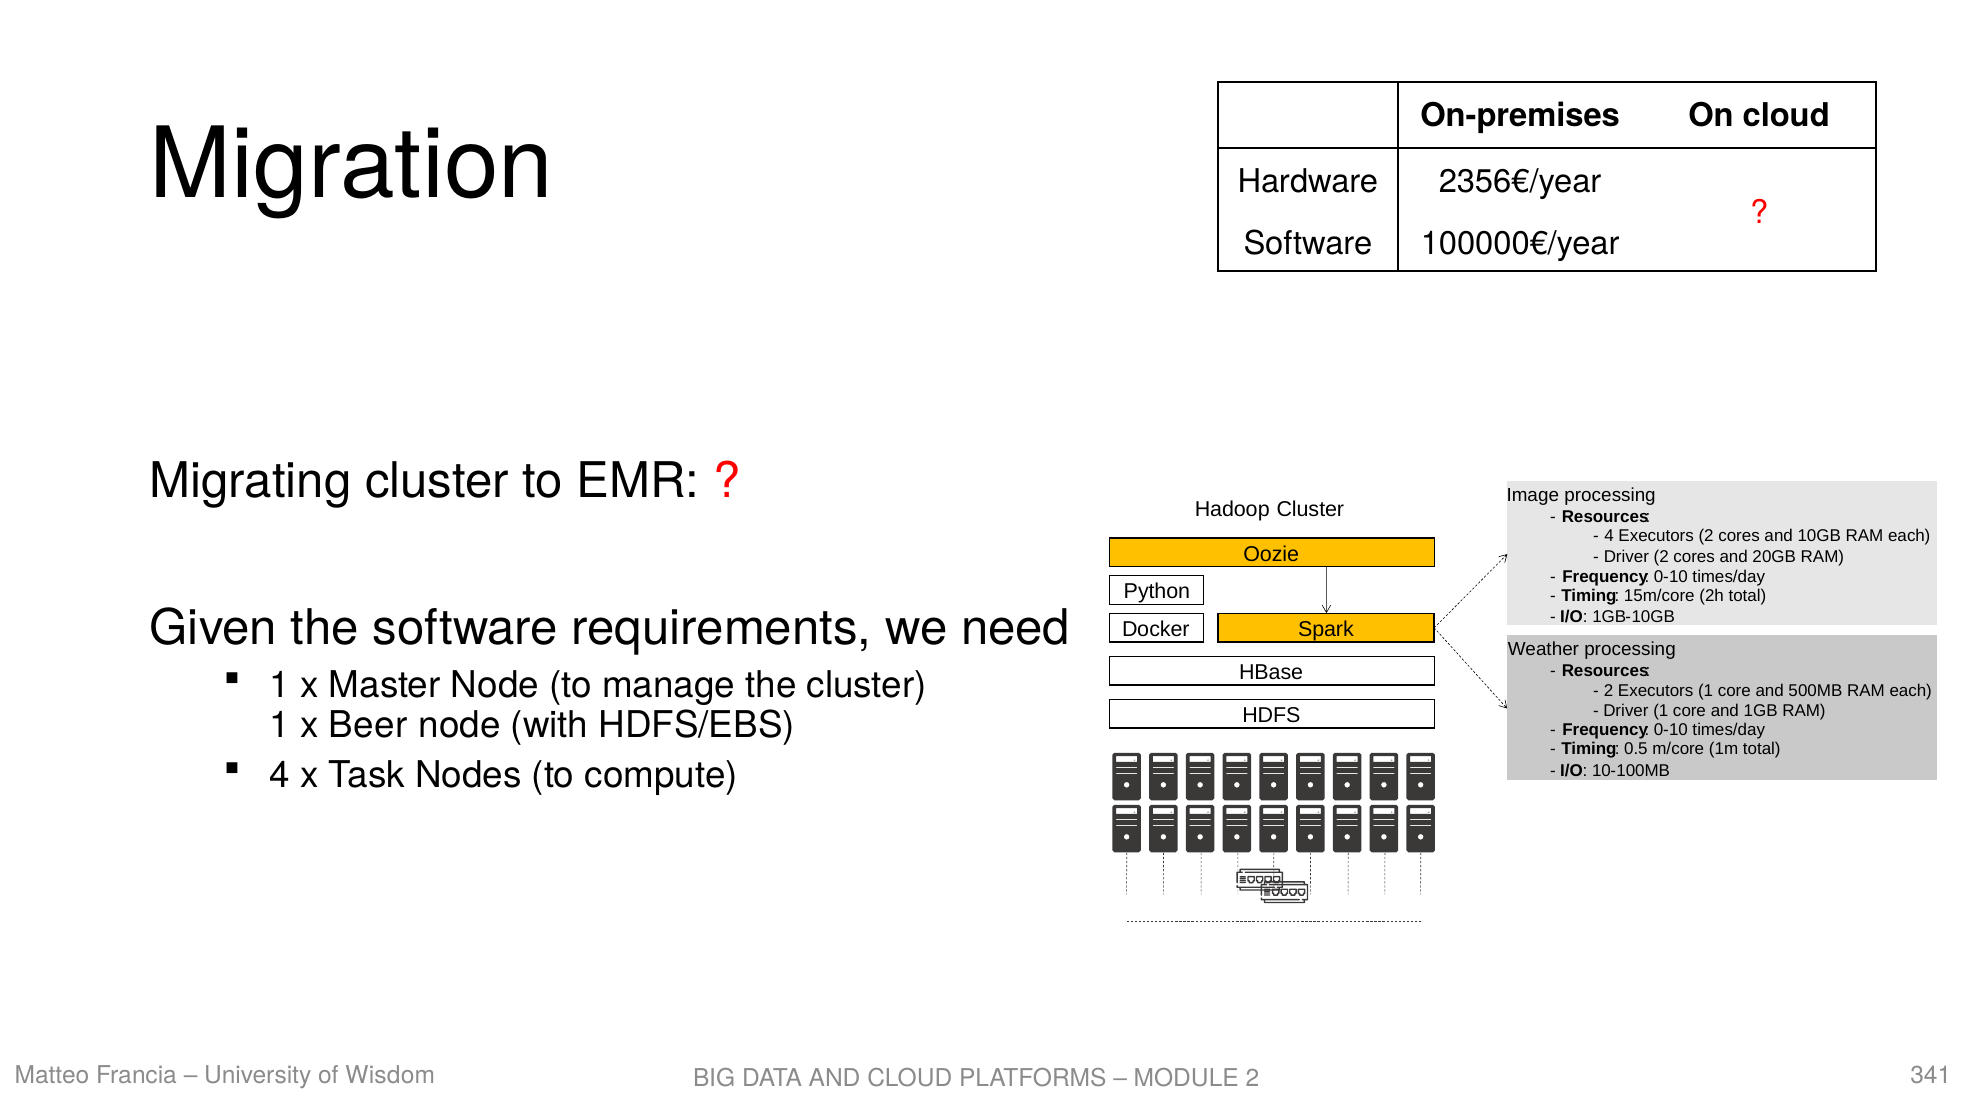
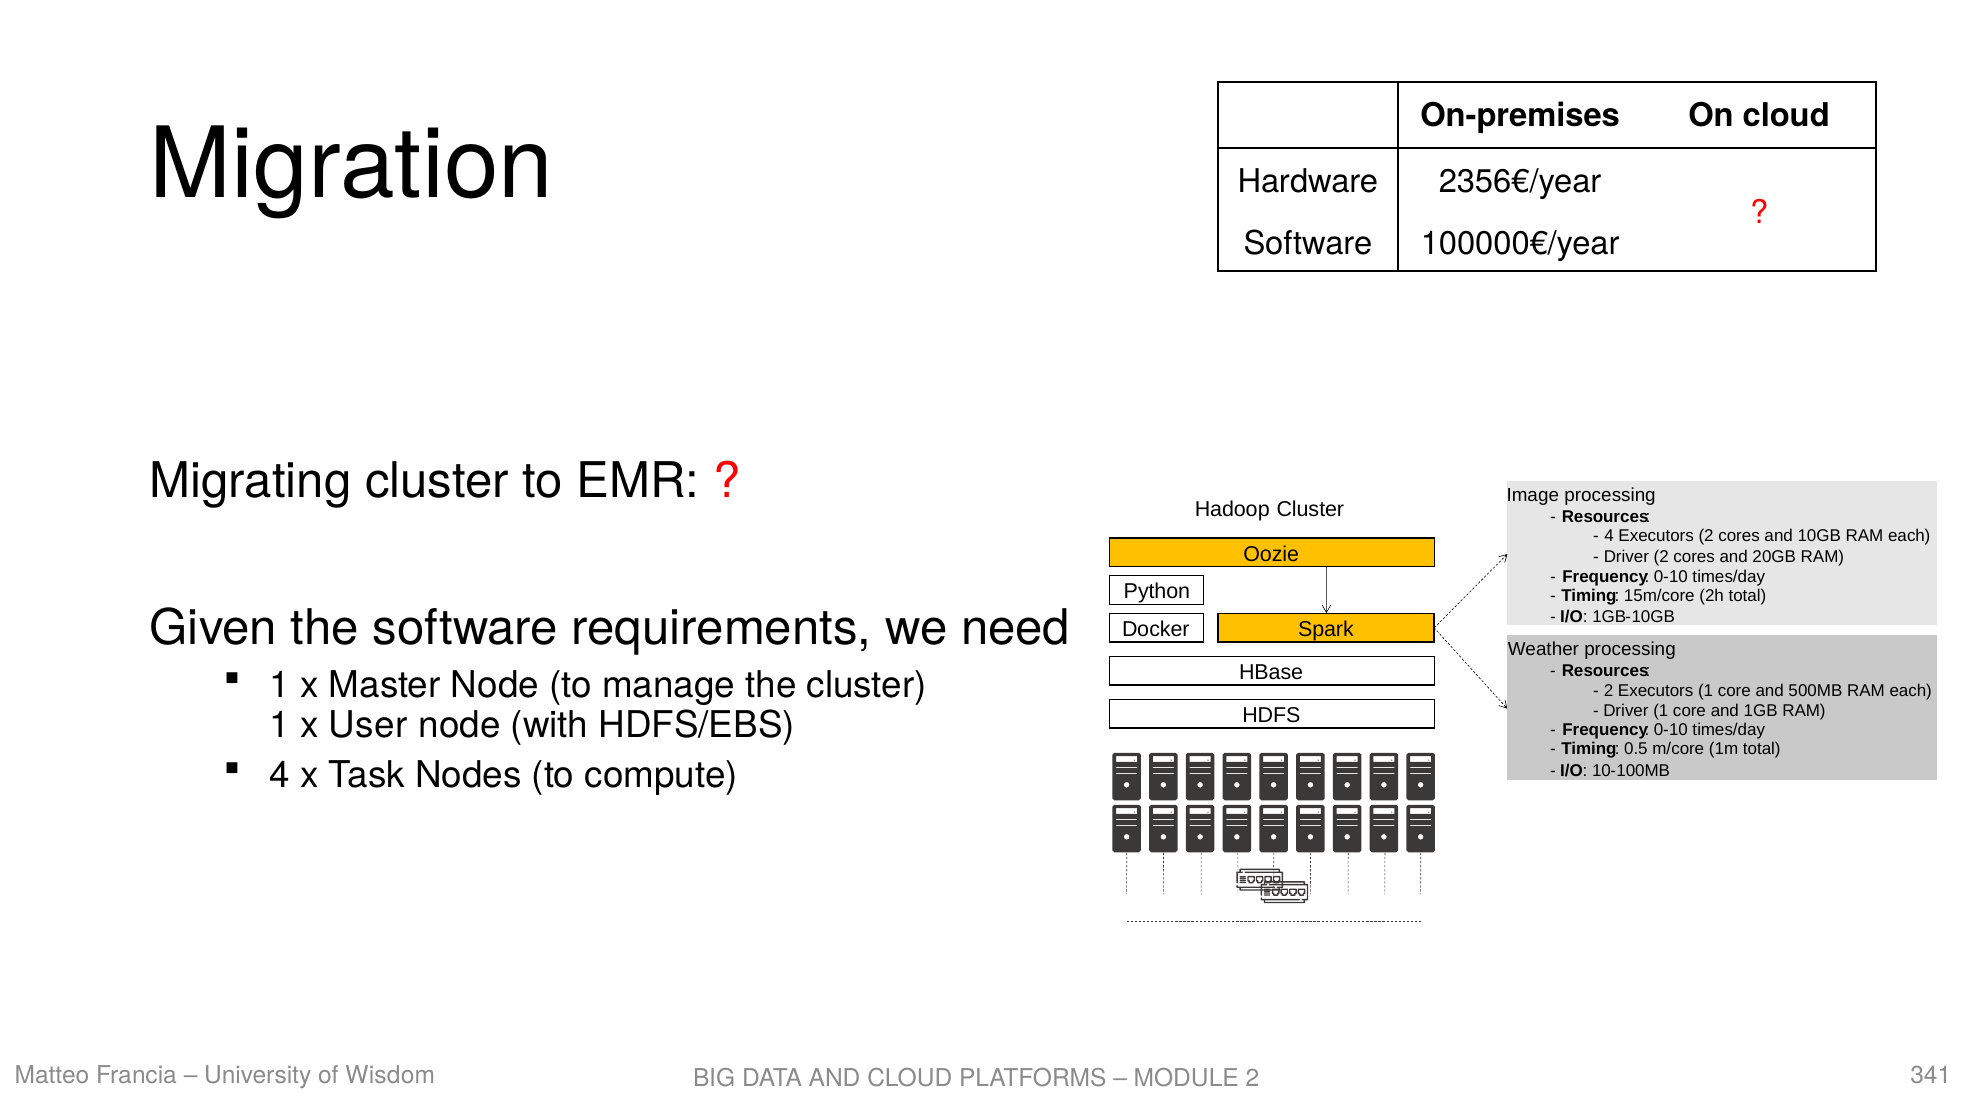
Beer: Beer -> User
